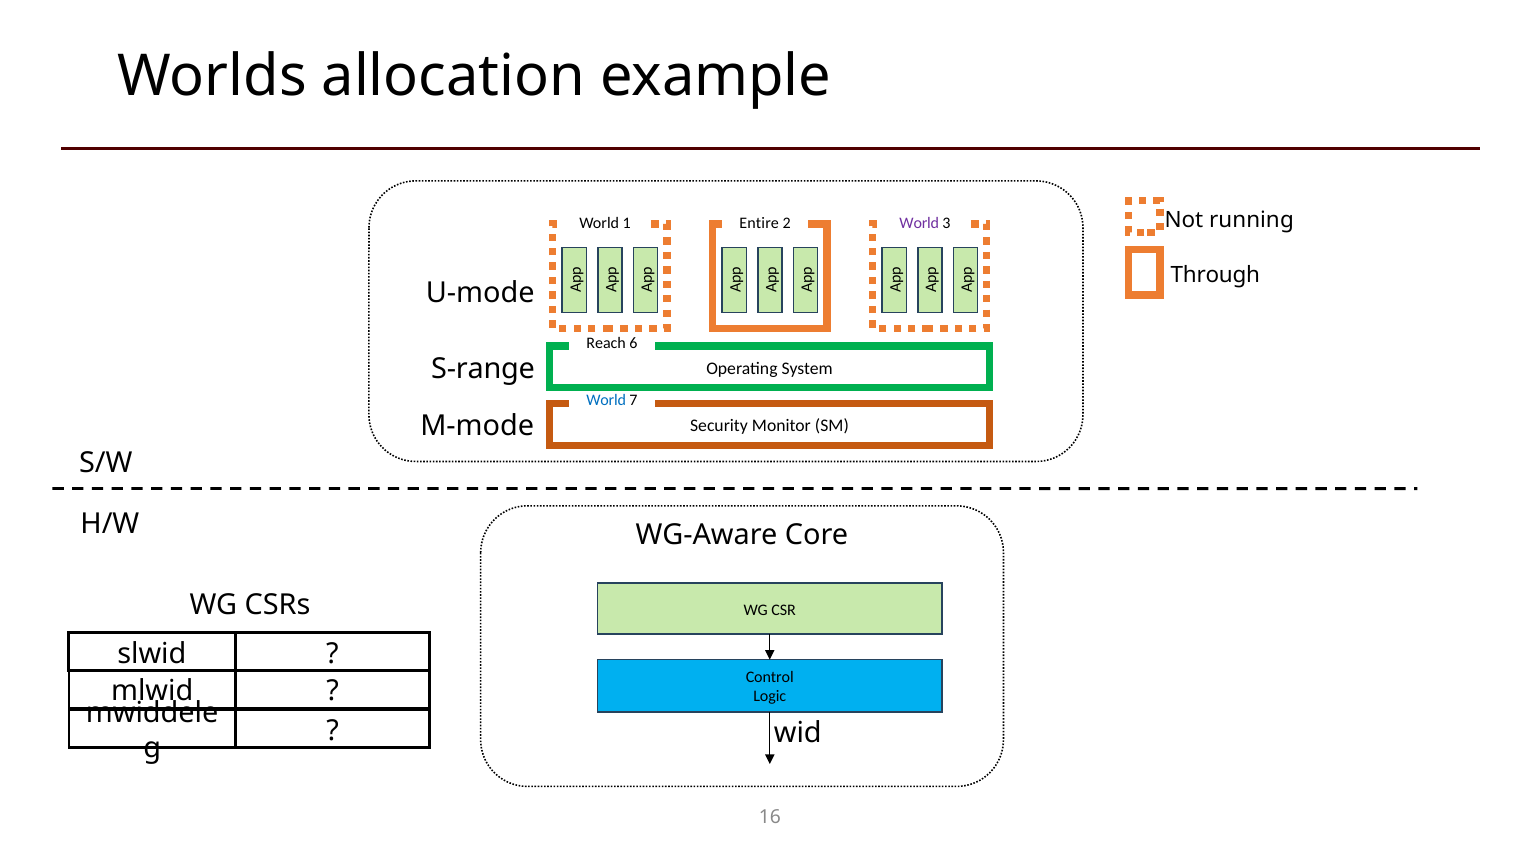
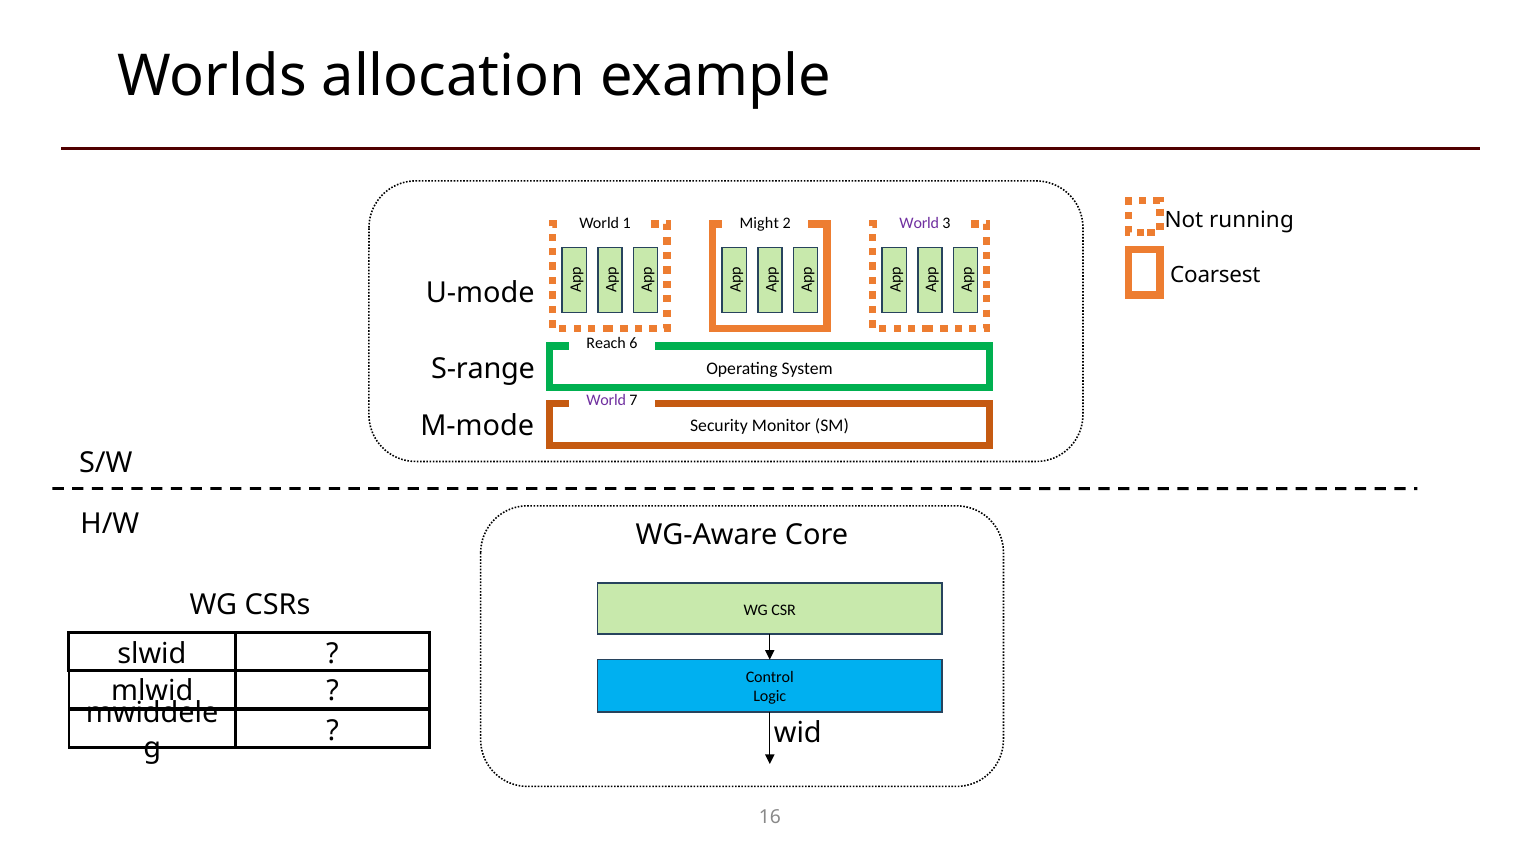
Entire: Entire -> Might
Through: Through -> Coarsest
World at (606, 401) colour: blue -> purple
